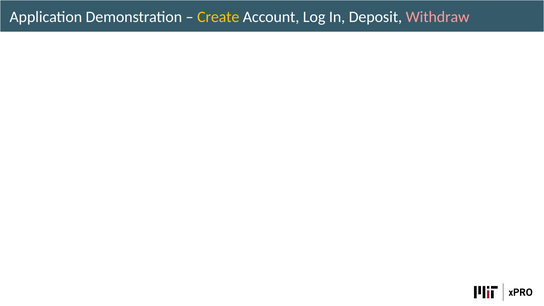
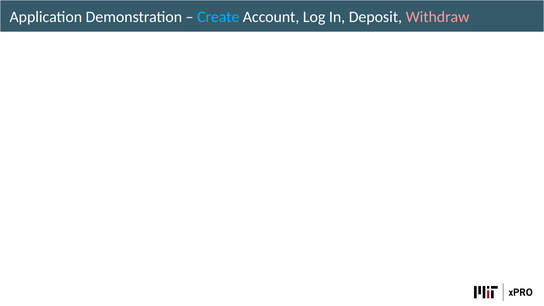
Create colour: yellow -> light blue
